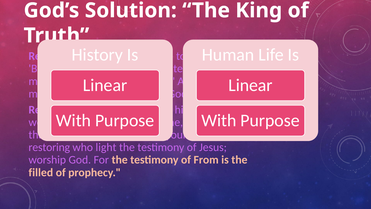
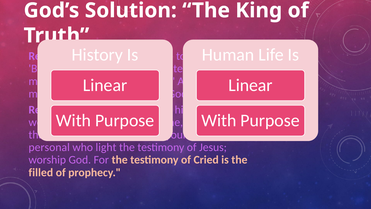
restoring: restoring -> personal
From: From -> Cried
